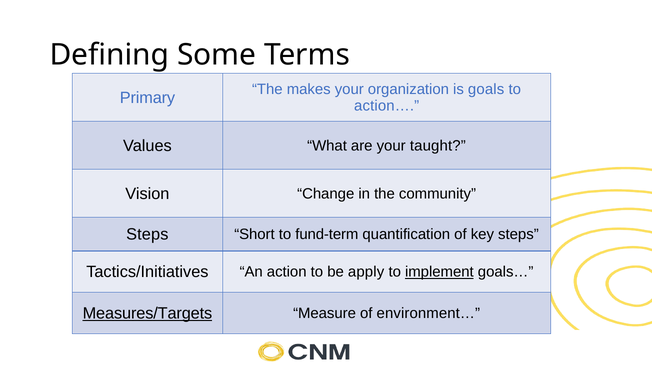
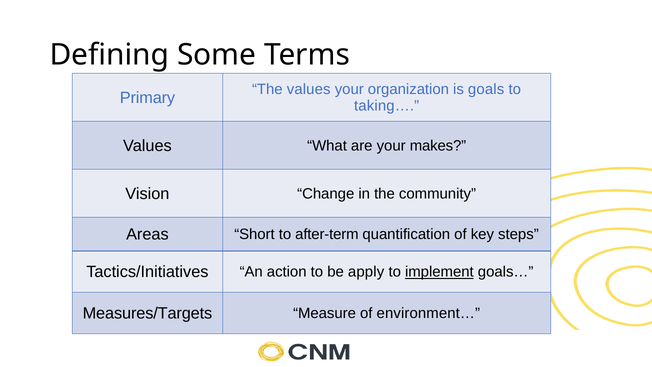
The makes: makes -> values
action…: action… -> taking…
taught: taught -> makes
Steps at (147, 234): Steps -> Areas
fund-term: fund-term -> after-term
Measures/Targets underline: present -> none
